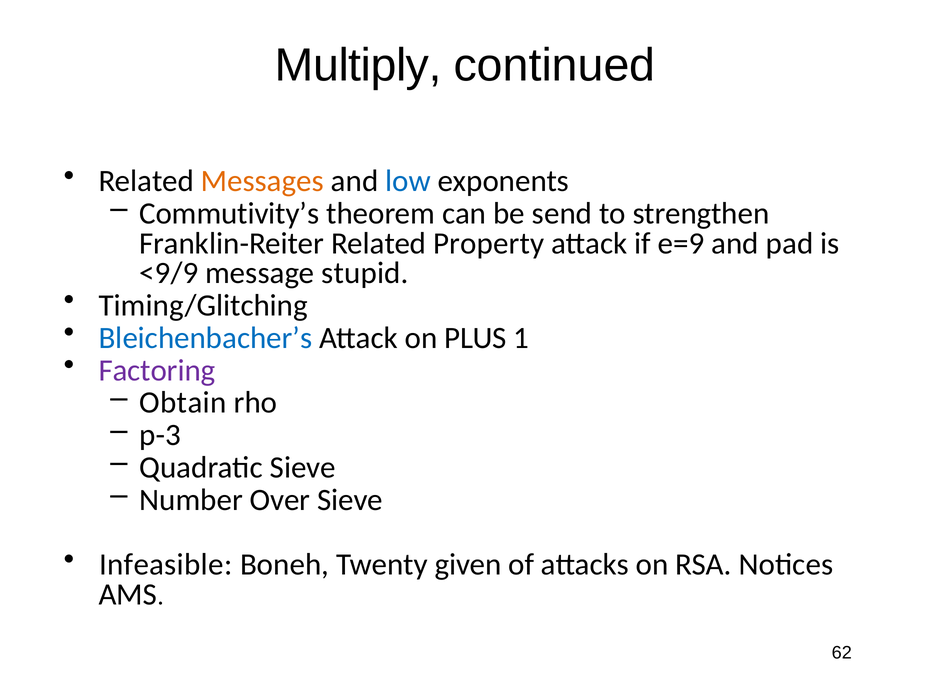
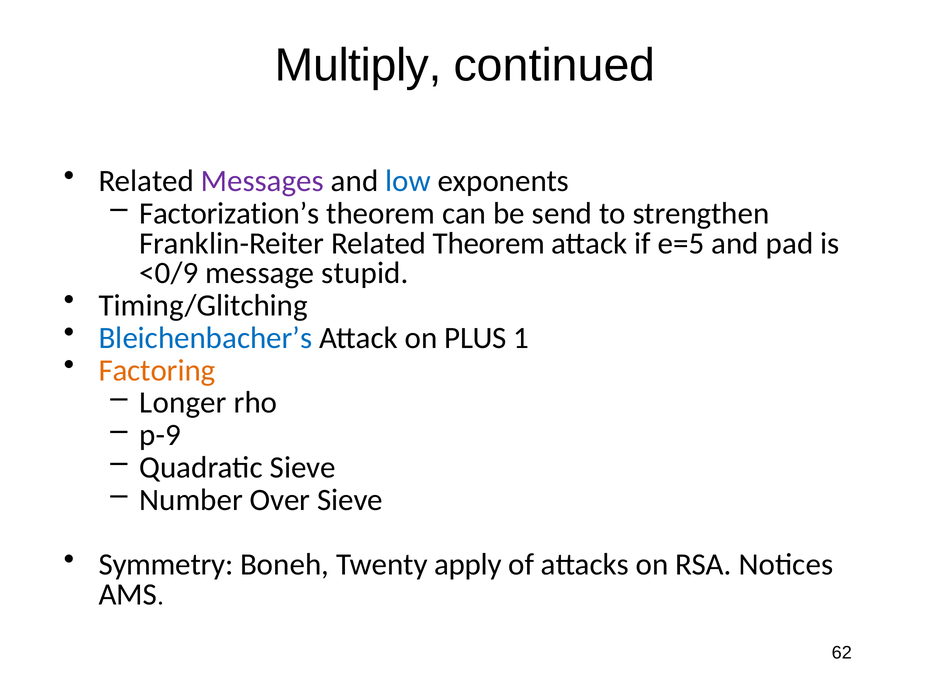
Messages colour: orange -> purple
Commutivity’s: Commutivity’s -> Factorization’s
Related Property: Property -> Theorem
e=9: e=9 -> e=5
<9/9: <9/9 -> <0/9
Factoring colour: purple -> orange
Obtain: Obtain -> Longer
p-3: p-3 -> p-9
Infeasible: Infeasible -> Symmetry
given: given -> apply
